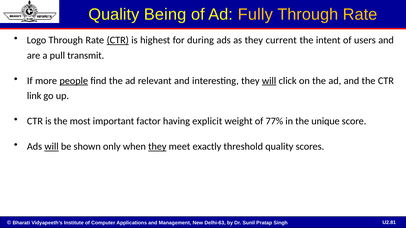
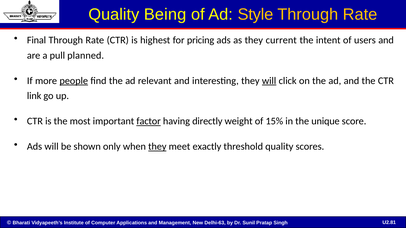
Fully: Fully -> Style
Logo: Logo -> Final
CTR at (118, 40) underline: present -> none
during: during -> pricing
transmit: transmit -> planned
factor underline: none -> present
explicit: explicit -> directly
77%: 77% -> 15%
will at (52, 147) underline: present -> none
